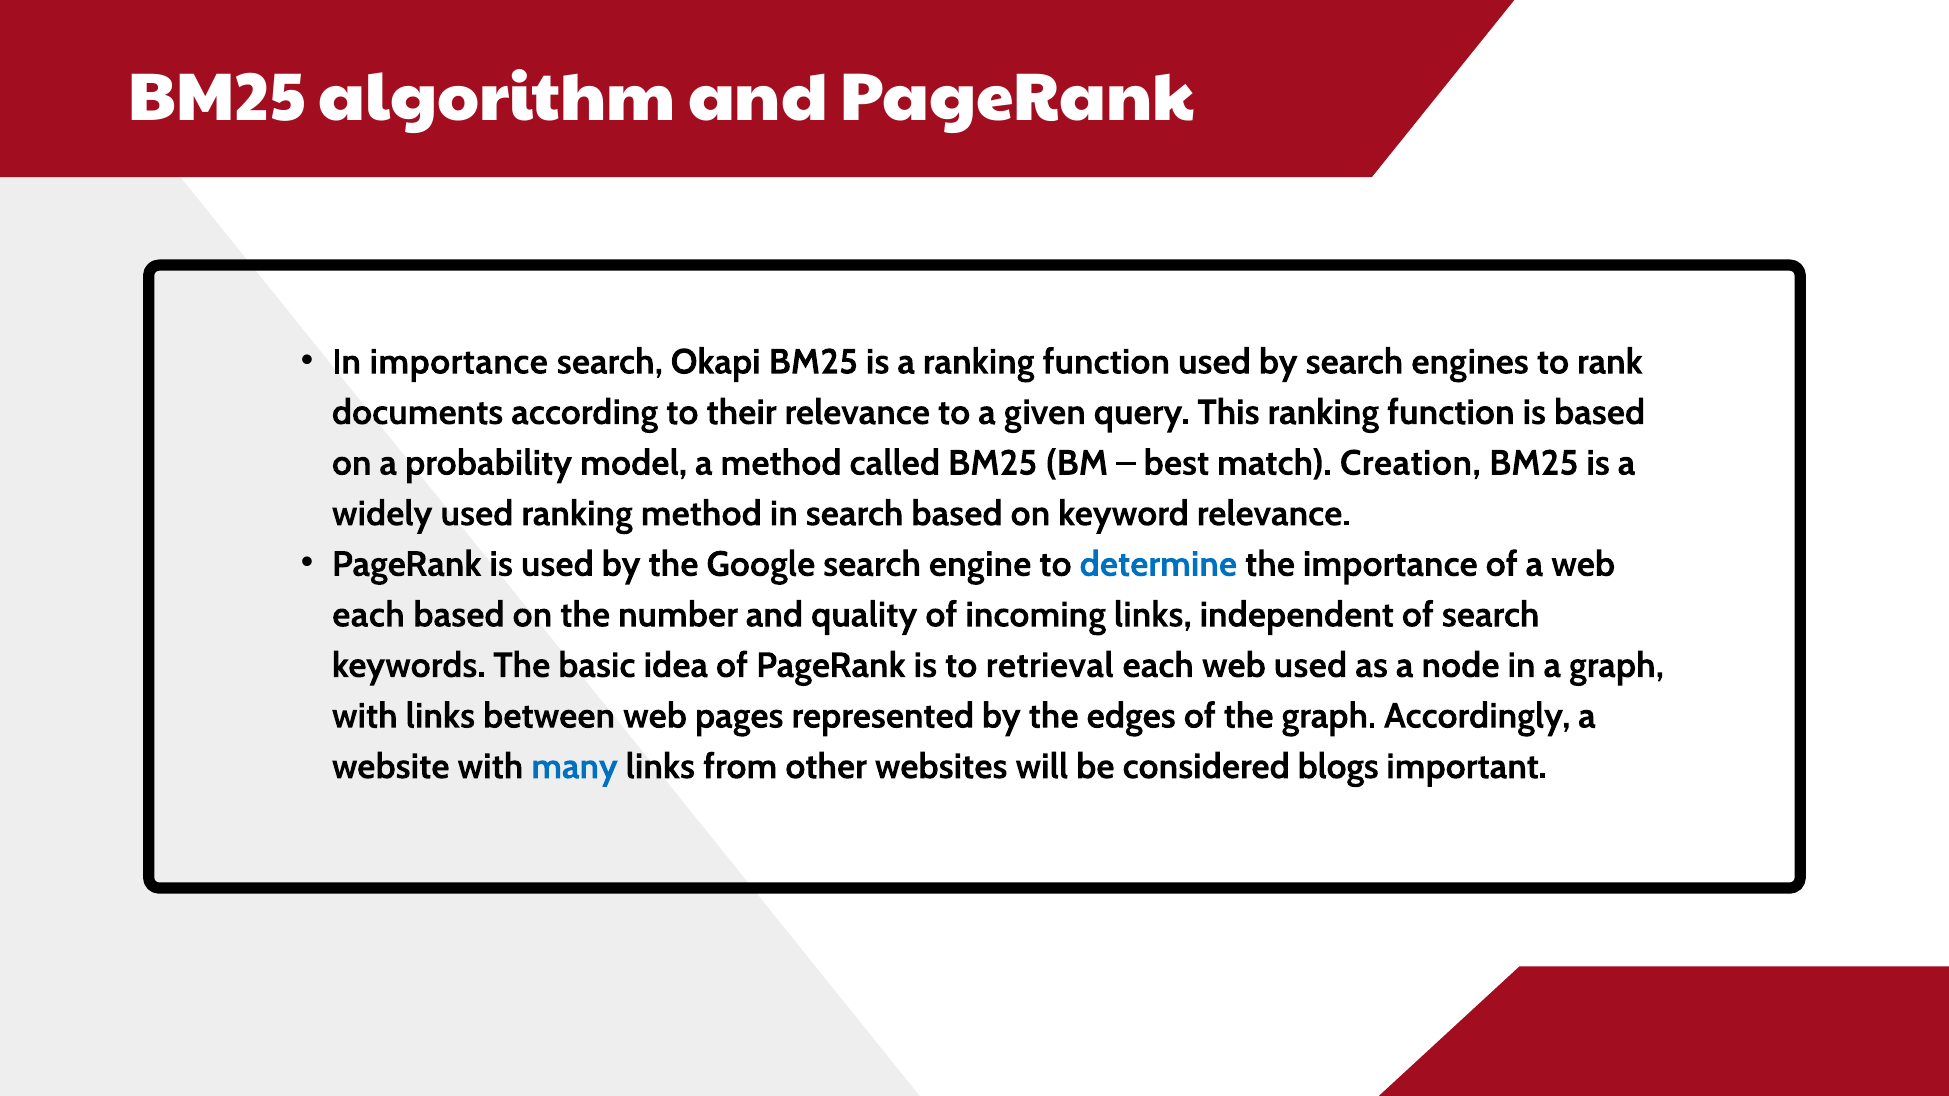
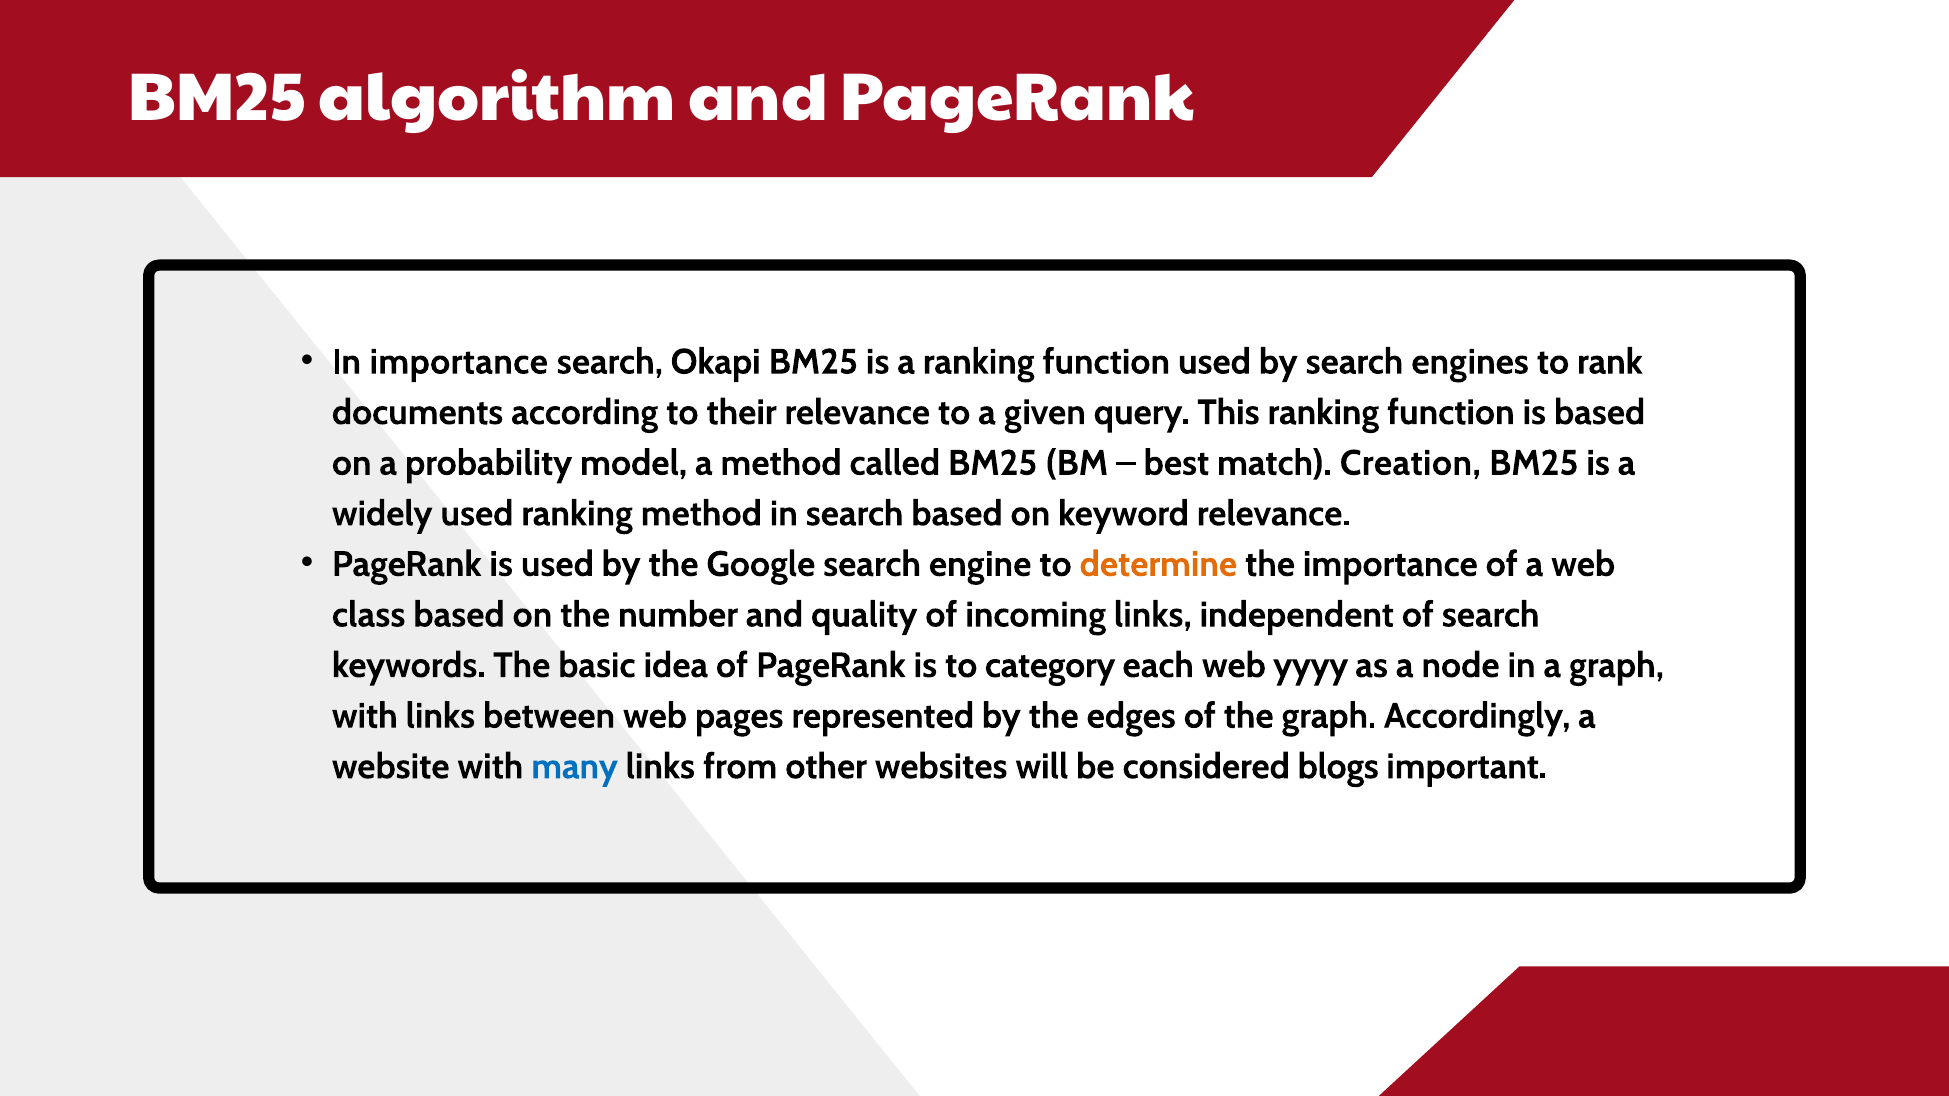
determine colour: blue -> orange
each at (369, 615): each -> class
retrieval: retrieval -> category
web used: used -> yyyy
